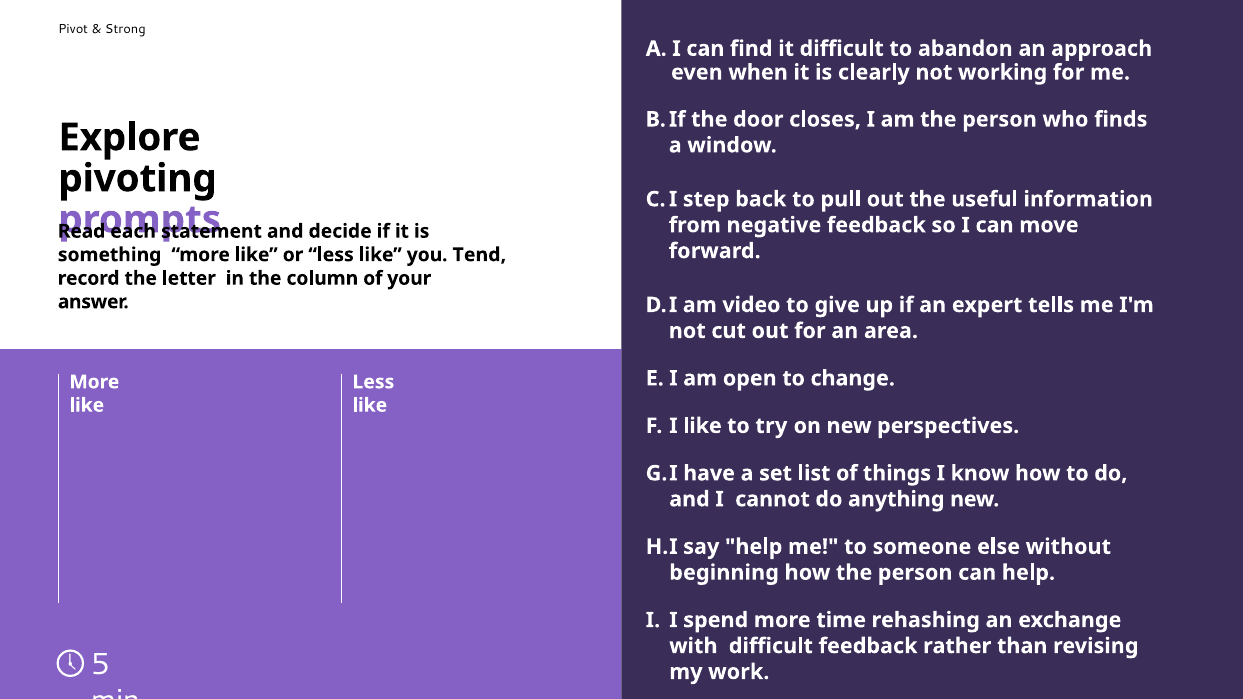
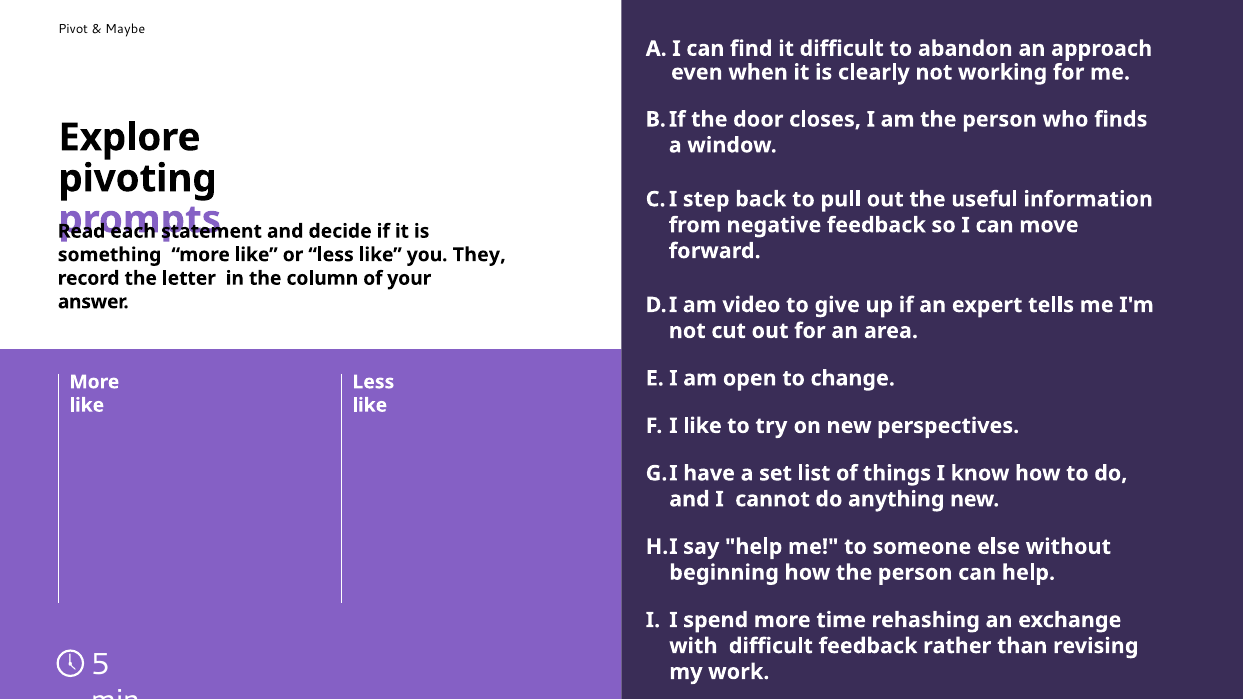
Strong: Strong -> Maybe
Tend: Tend -> They
